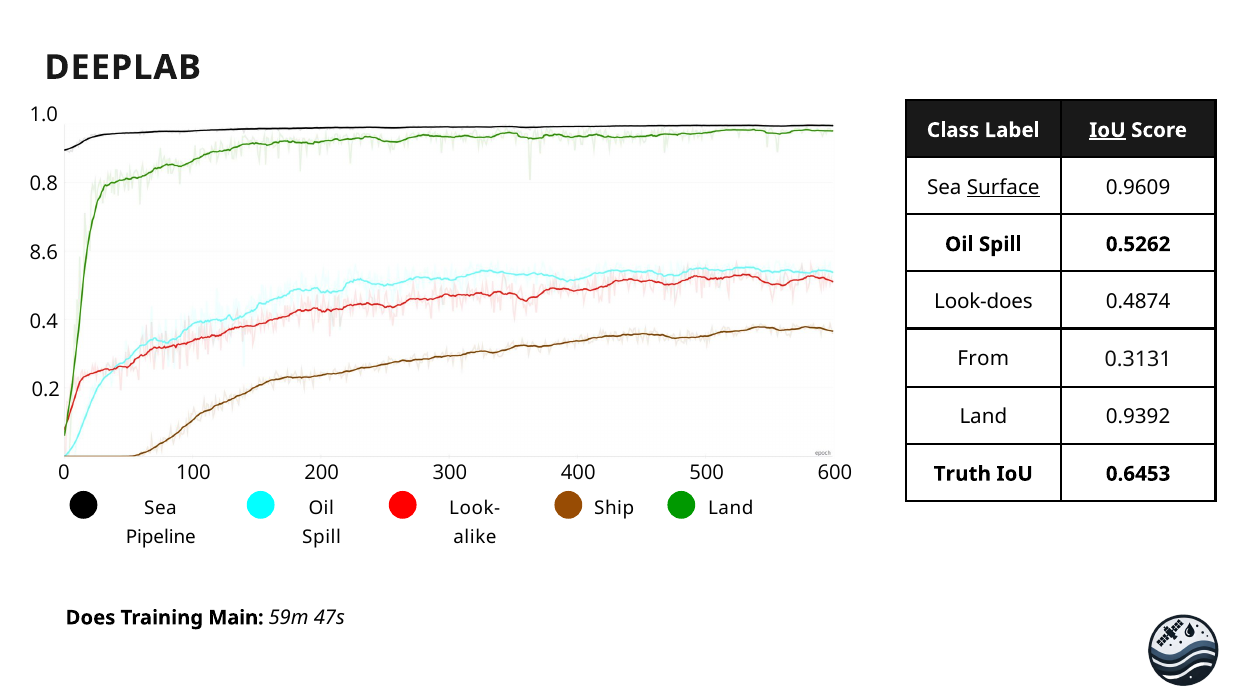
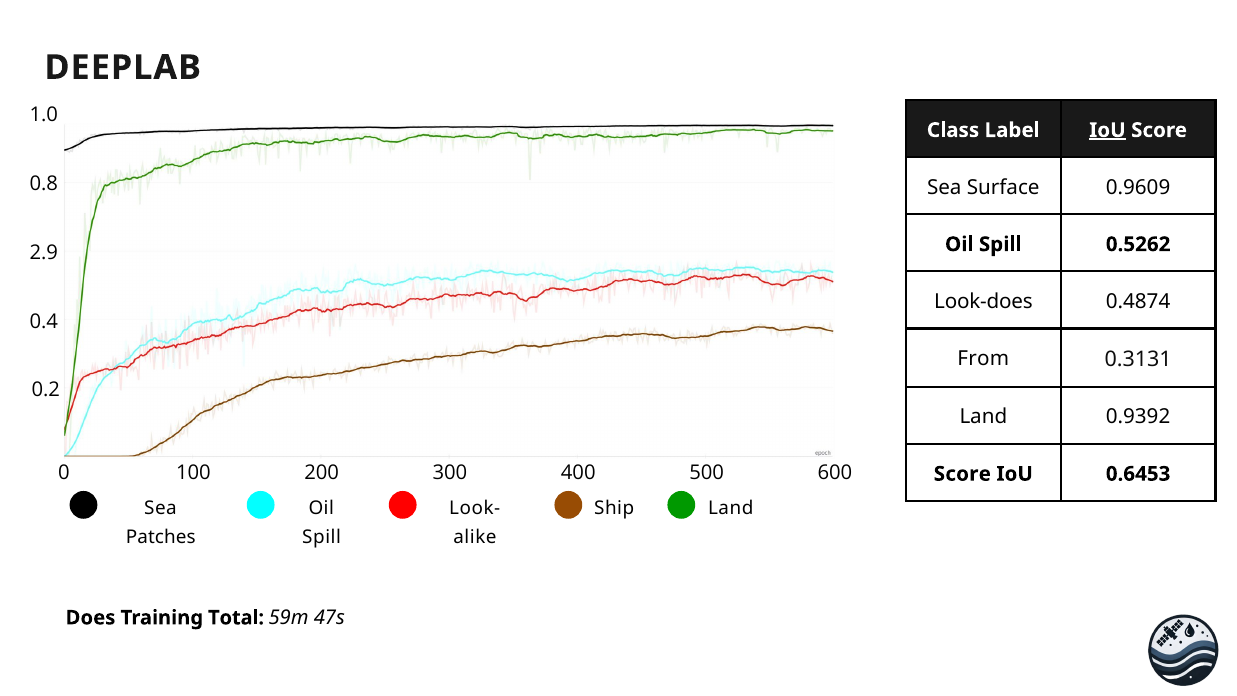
Surface underline: present -> none
8.6: 8.6 -> 2.9
Truth at (962, 474): Truth -> Score
Pipeline: Pipeline -> Patches
Main: Main -> Total
